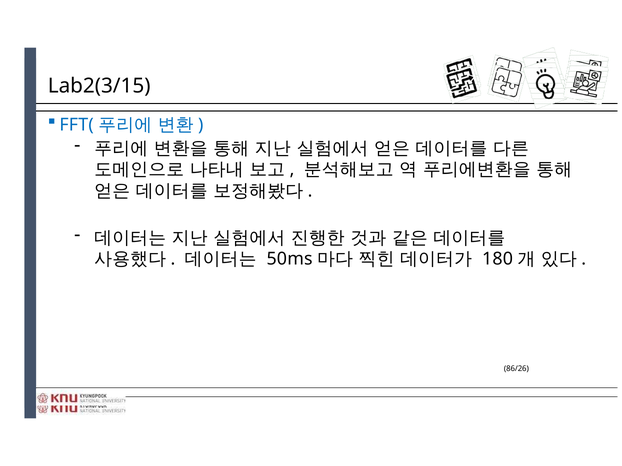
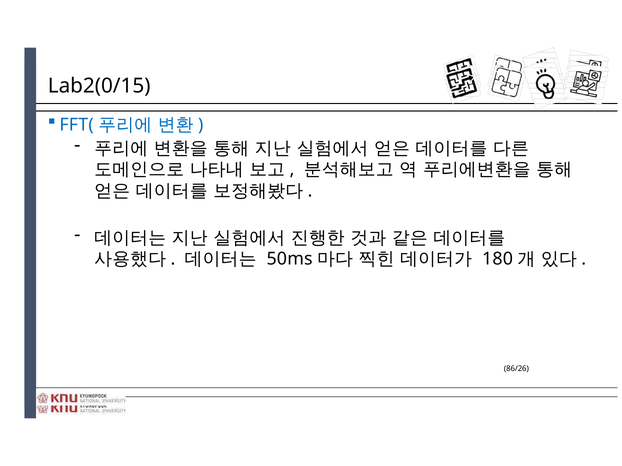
Lab2(3/15: Lab2(3/15 -> Lab2(0/15
